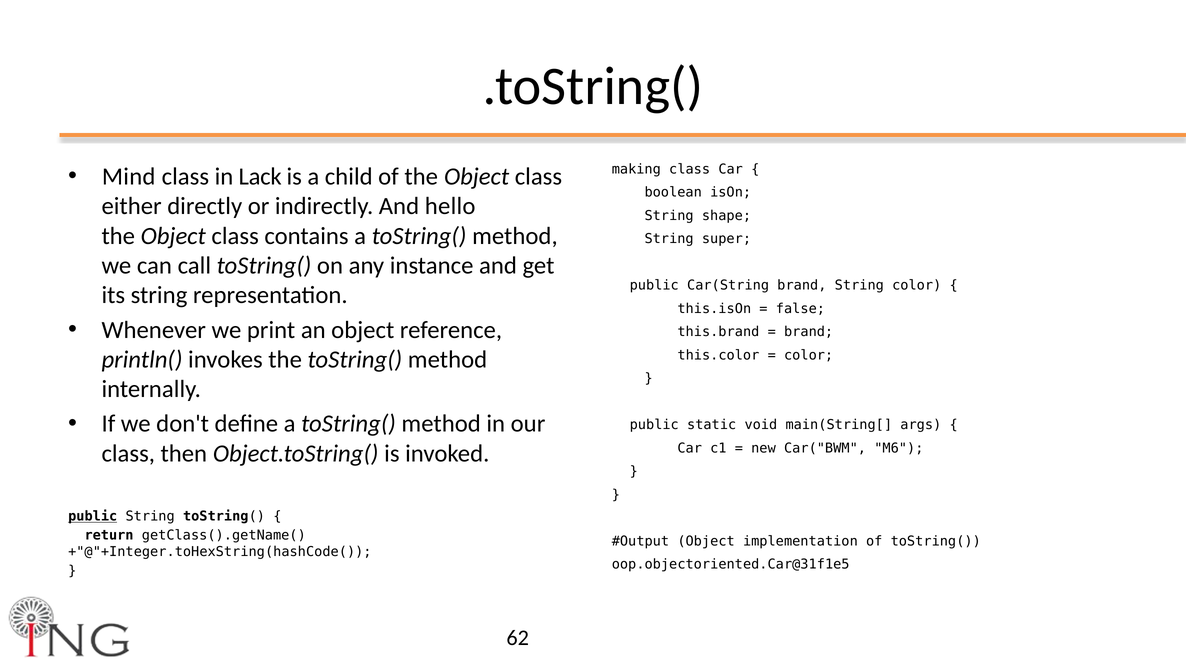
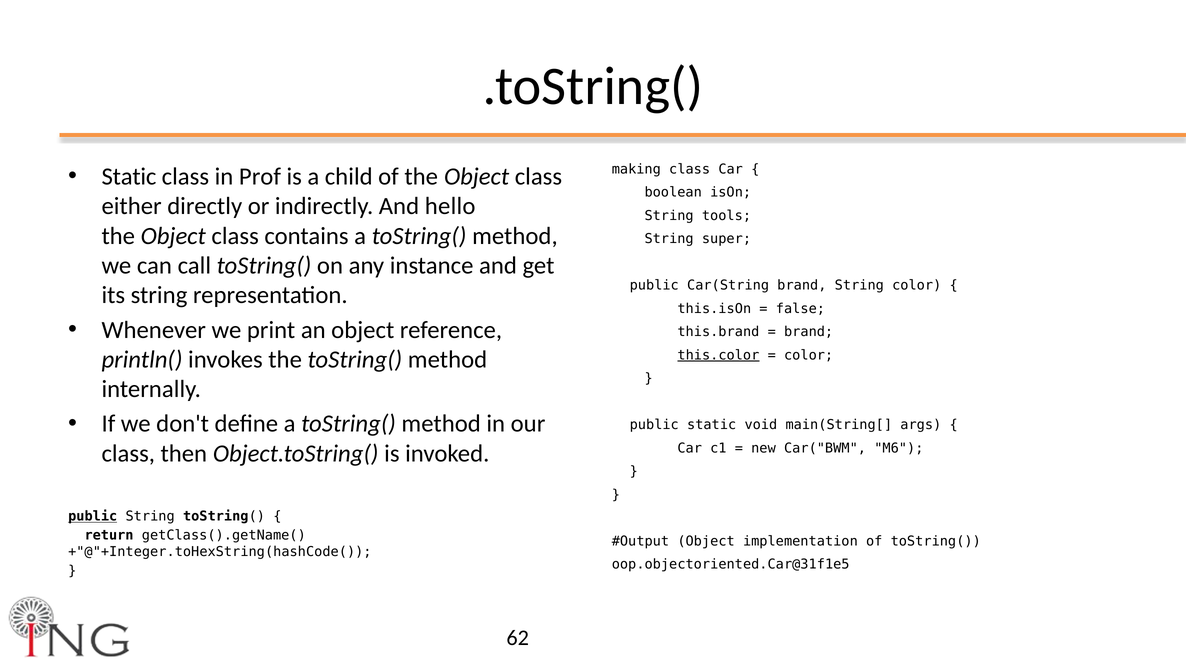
Mind at (129, 177): Mind -> Static
Lack: Lack -> Prof
shape: shape -> tools
this.color underline: none -> present
